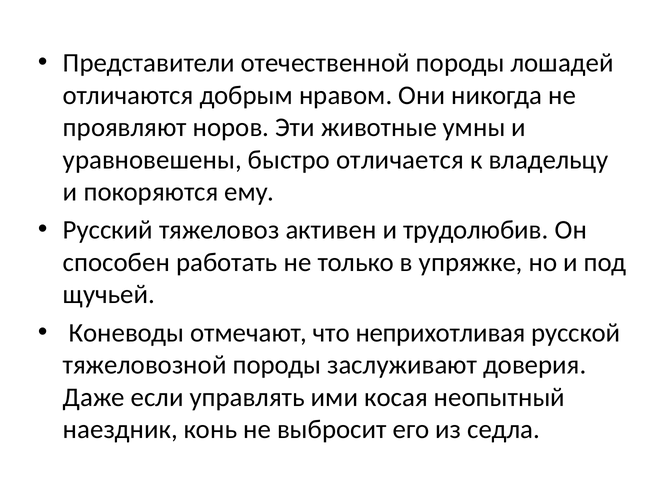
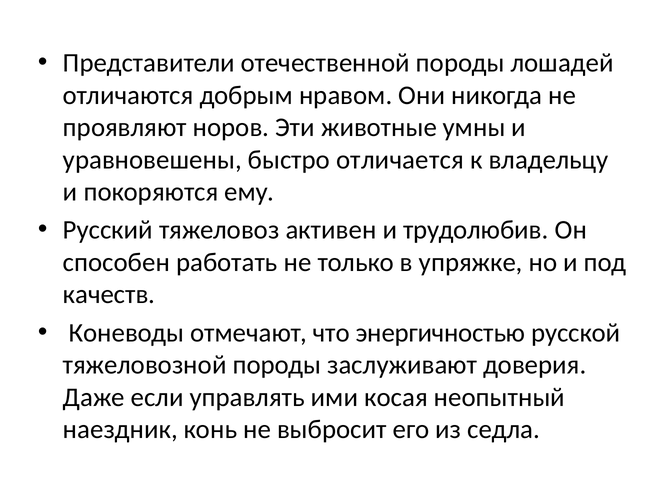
щучьей: щучьей -> качеств
неприхотливая: неприхотливая -> энергичностью
